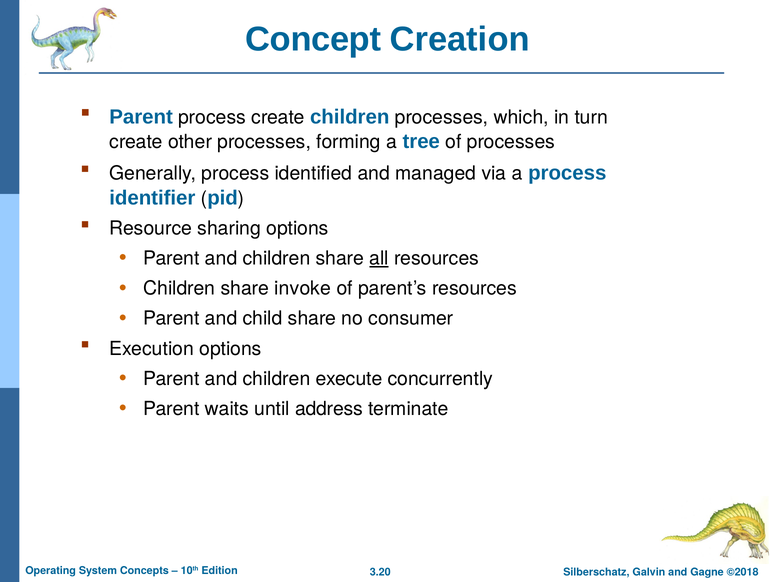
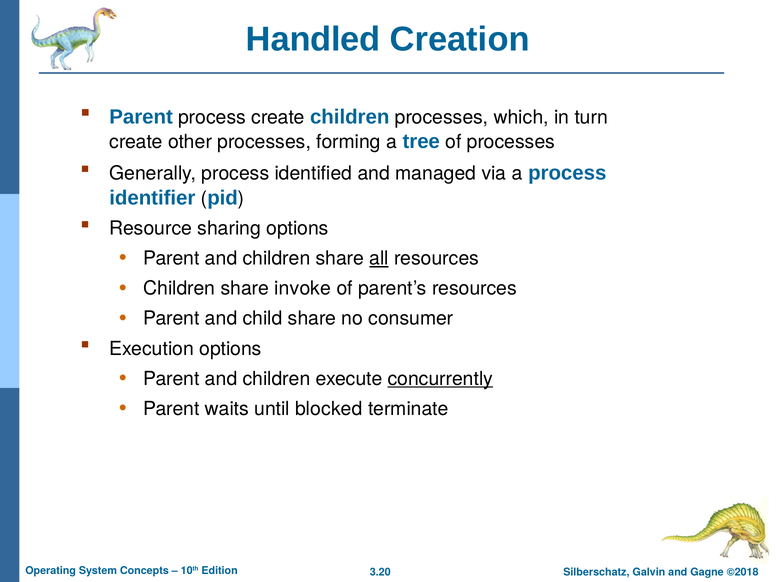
Concept: Concept -> Handled
concurrently underline: none -> present
address: address -> blocked
